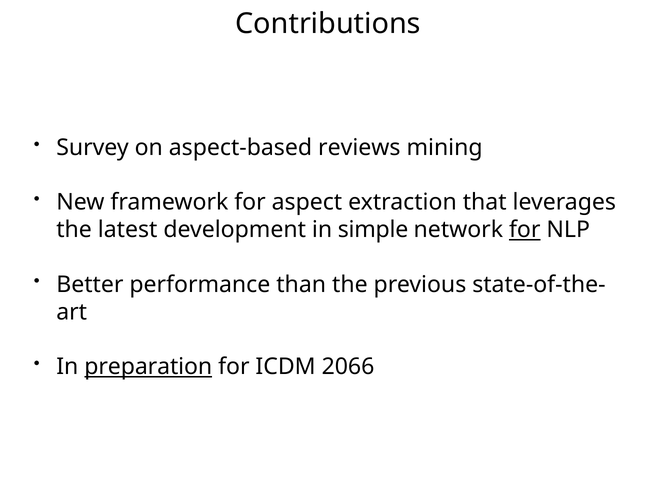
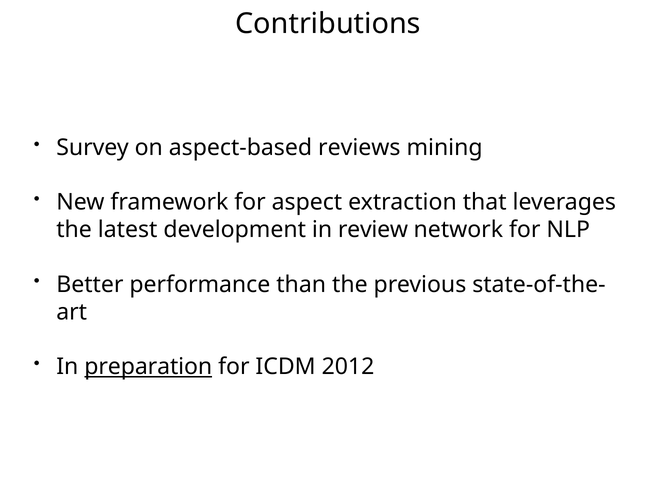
simple: simple -> review
for at (525, 230) underline: present -> none
2066: 2066 -> 2012
